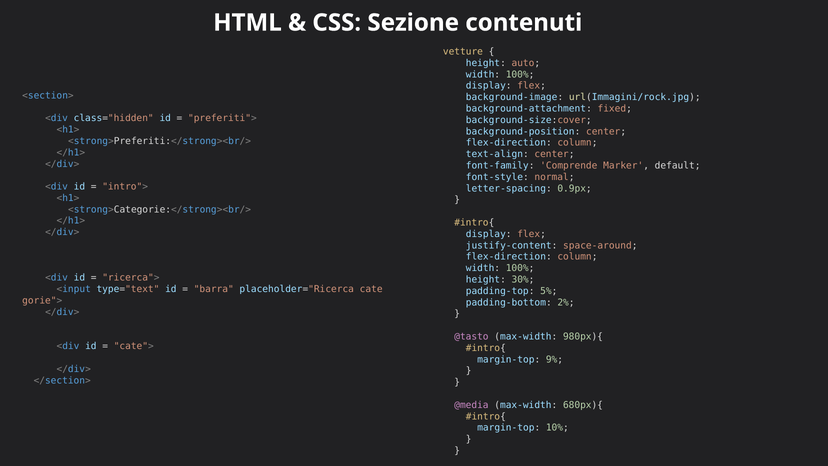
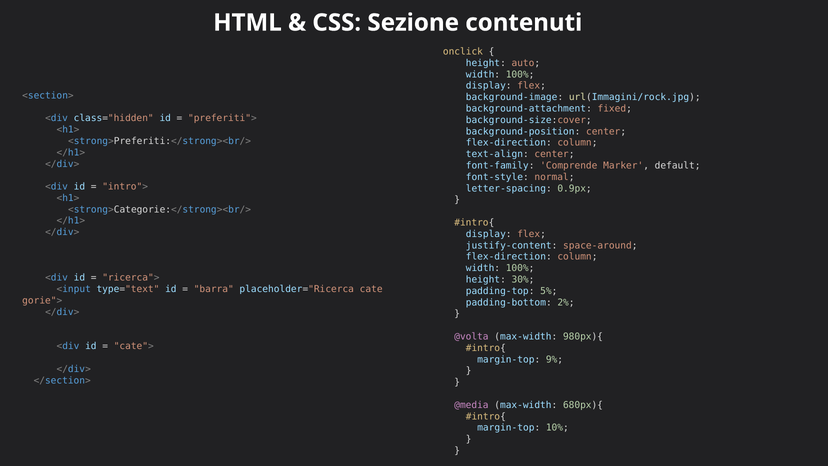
vetture: vetture -> onclick
@tasto: @tasto -> @volta
